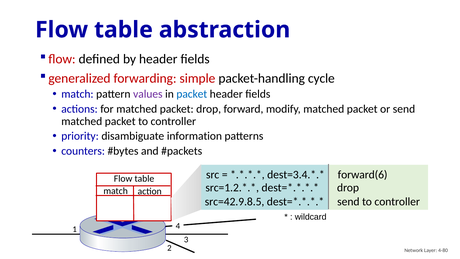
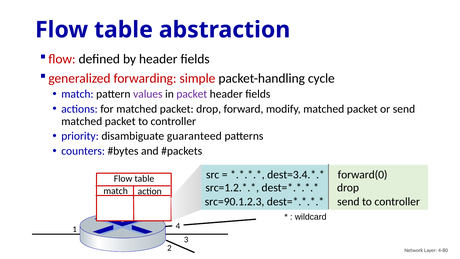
packet at (192, 94) colour: blue -> purple
information: information -> guaranteed
forward(6: forward(6 -> forward(0
src=42.9.8.5: src=42.9.8.5 -> src=90.1.2.3
